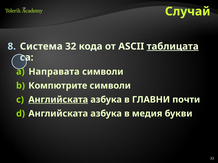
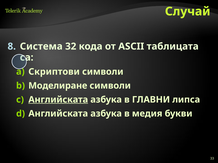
таблицата underline: present -> none
Направата: Направата -> Скриптови
Компютрите: Компютрите -> Моделиране
почти: почти -> липса
